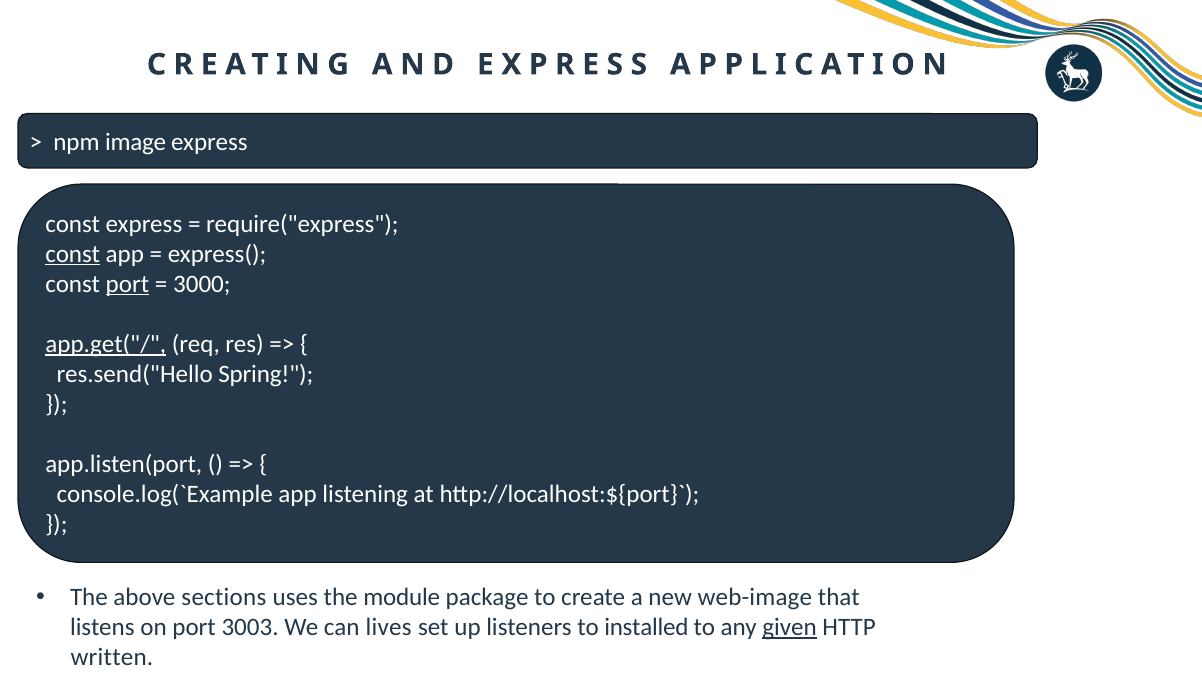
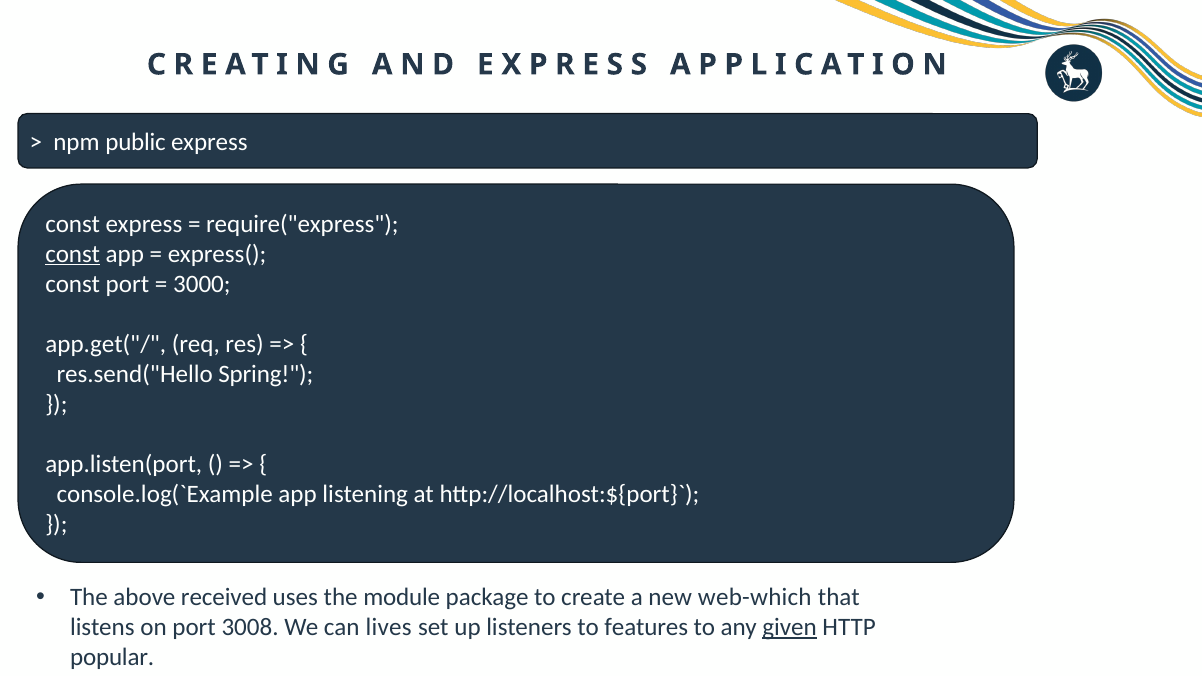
image: image -> public
port at (127, 284) underline: present -> none
app.get("/ underline: present -> none
sections: sections -> received
web-image: web-image -> web-which
3003: 3003 -> 3008
installed: installed -> features
written: written -> popular
